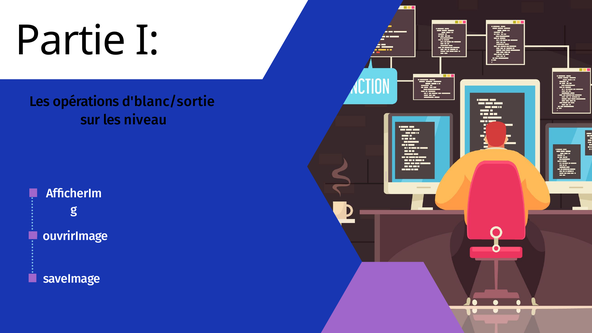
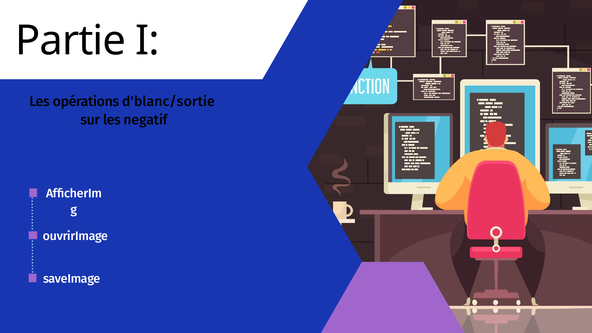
niveau: niveau -> negatif
